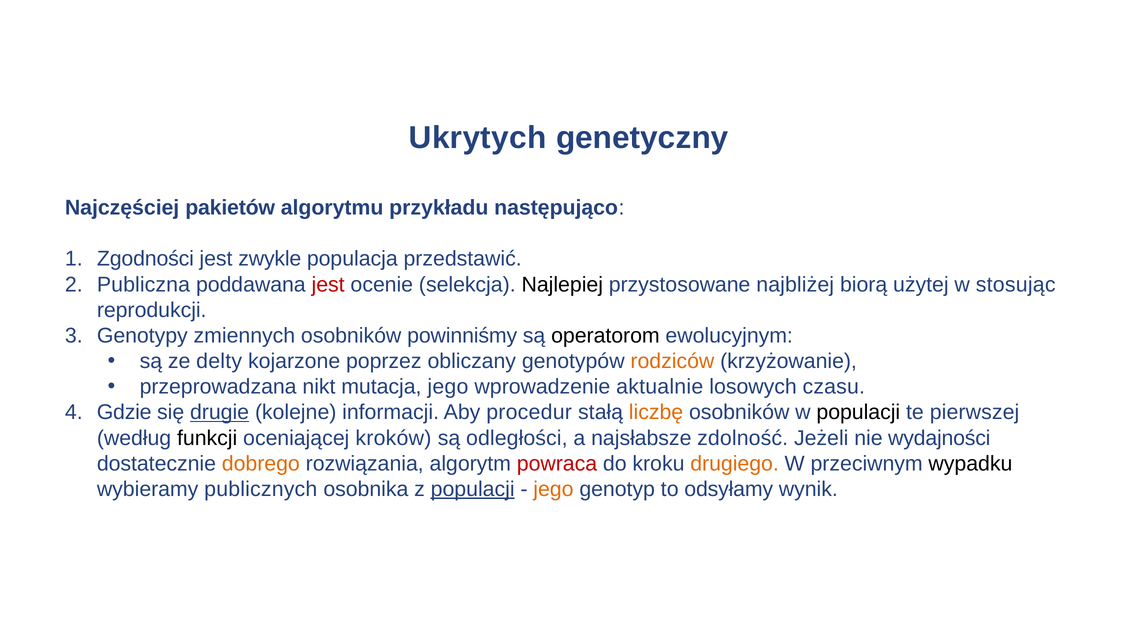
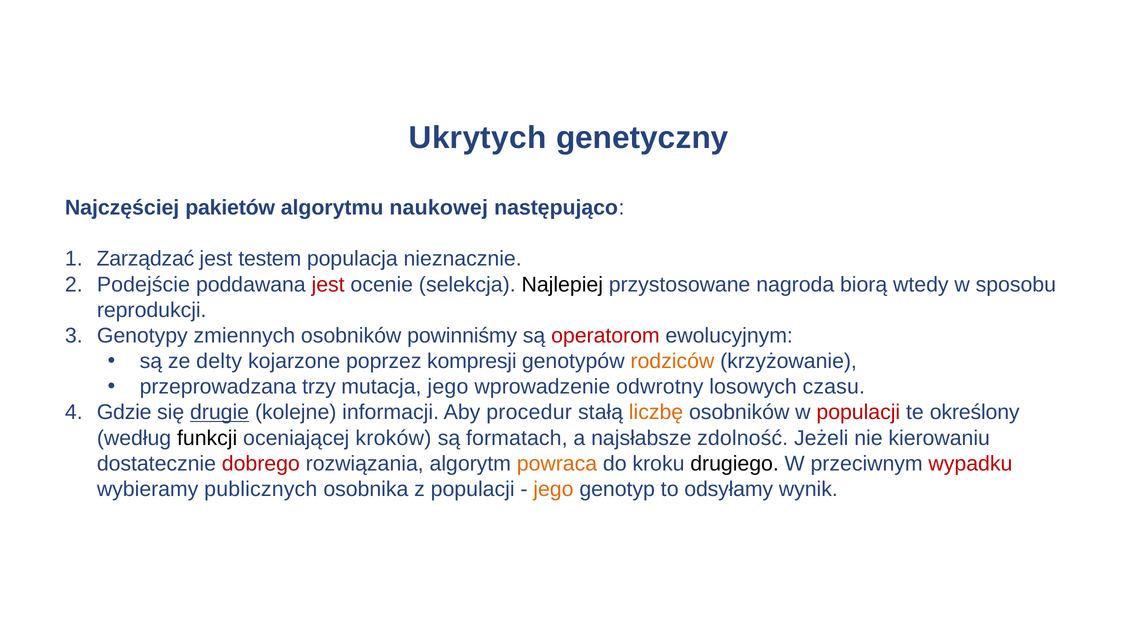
przykładu: przykładu -> naukowej
Zgodności: Zgodności -> Zarządzać
zwykle: zwykle -> testem
przedstawić: przedstawić -> nieznacznie
Publiczna: Publiczna -> Podejście
najbliżej: najbliżej -> nagroda
użytej: użytej -> wtedy
stosując: stosując -> sposobu
operatorom colour: black -> red
obliczany: obliczany -> kompresji
nikt: nikt -> trzy
aktualnie: aktualnie -> odwrotny
populacji at (858, 412) colour: black -> red
pierwszej: pierwszej -> określony
odległości: odległości -> formatach
wydajności: wydajności -> kierowaniu
dobrego colour: orange -> red
powraca colour: red -> orange
drugiego colour: orange -> black
wypadku colour: black -> red
populacji at (473, 489) underline: present -> none
